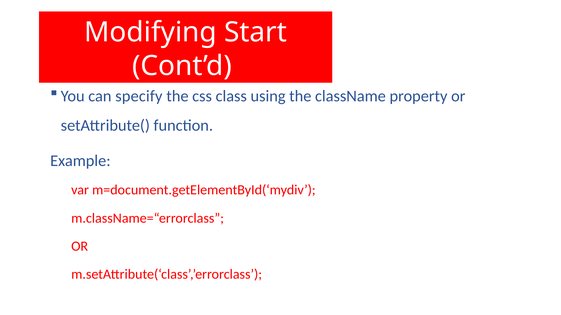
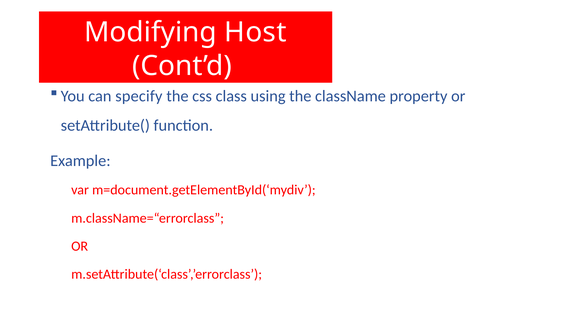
Start: Start -> Host
